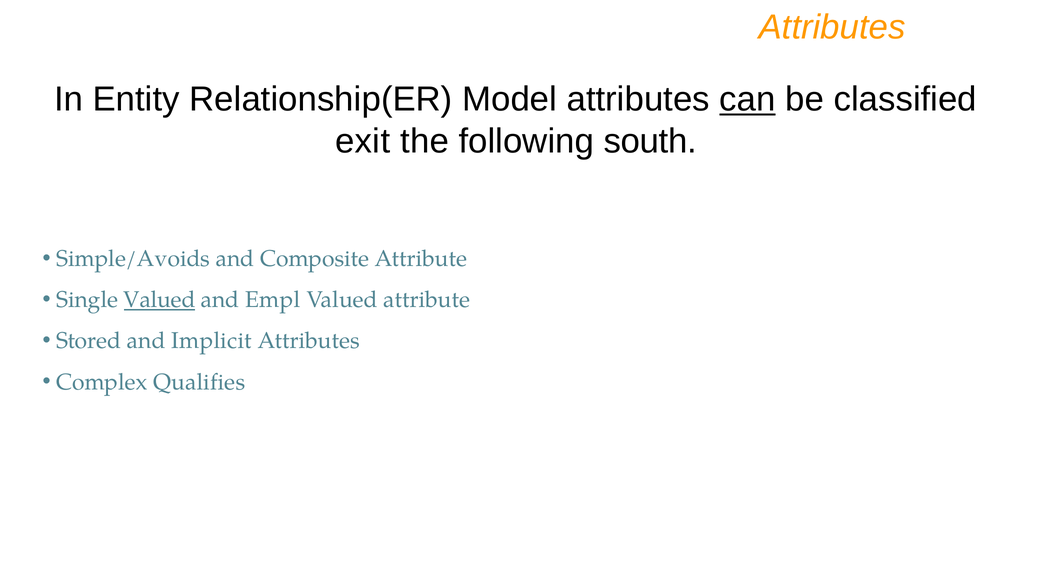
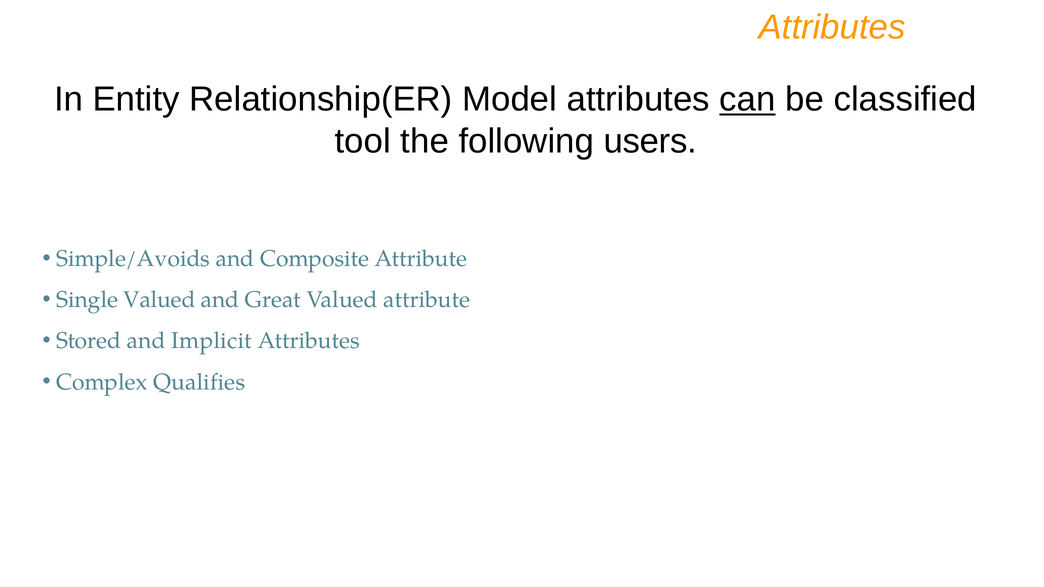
exit: exit -> tool
south: south -> users
Valued at (159, 300) underline: present -> none
Empl: Empl -> Great
